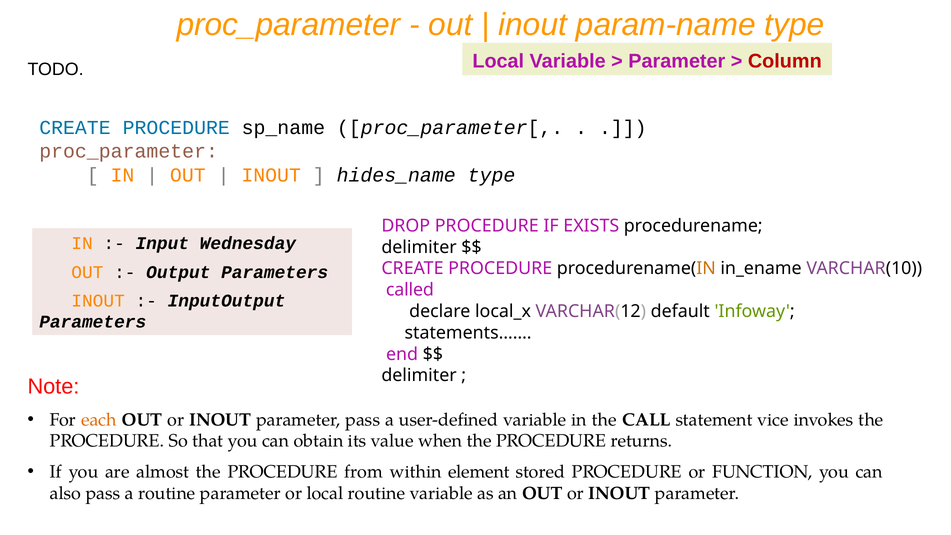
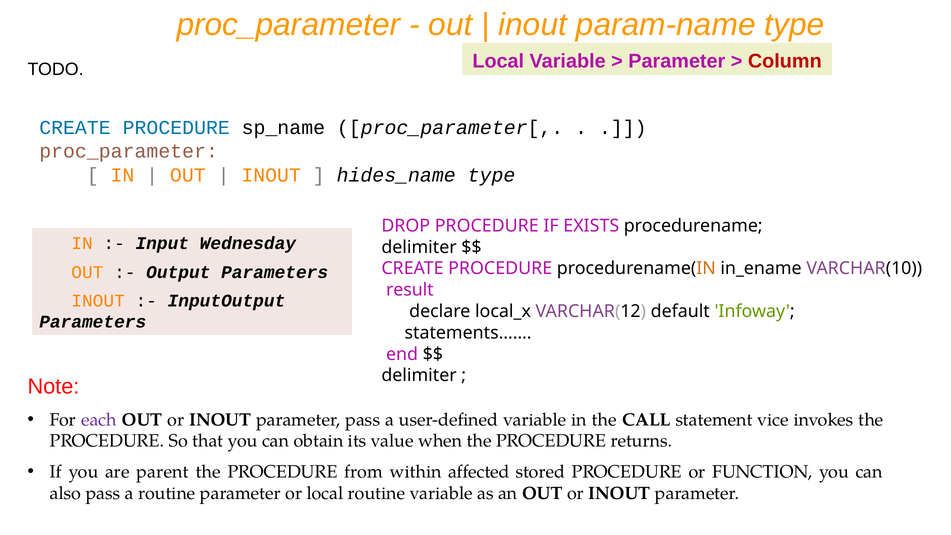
called: called -> result
each colour: orange -> purple
almost: almost -> parent
element: element -> affected
